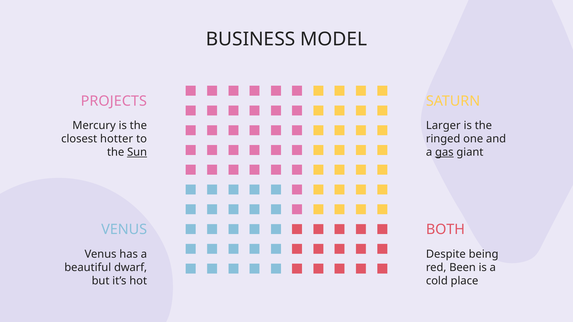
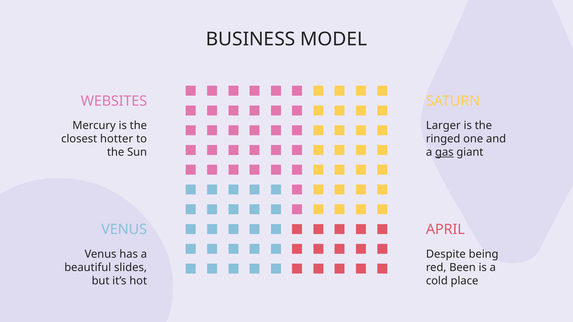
PROJECTS: PROJECTS -> WEBSITES
Sun underline: present -> none
BOTH: BOTH -> APRIL
dwarf: dwarf -> slides
